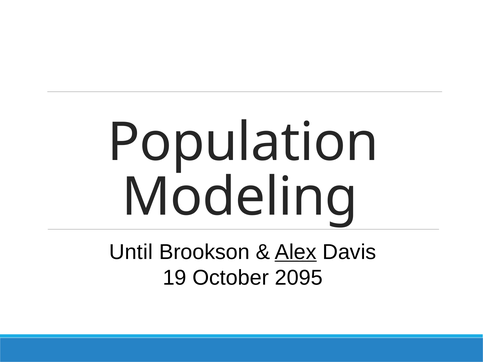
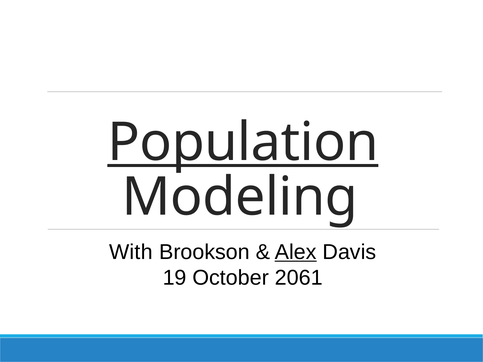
Population underline: none -> present
Until: Until -> With
2095: 2095 -> 2061
